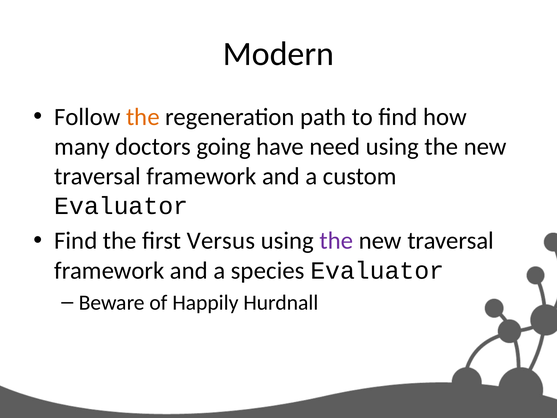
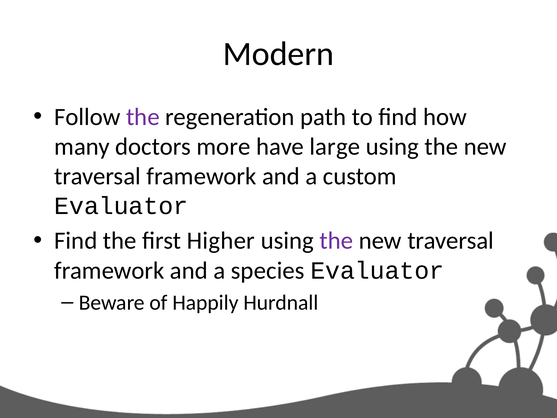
the at (143, 117) colour: orange -> purple
going: going -> more
need: need -> large
Versus: Versus -> Higher
